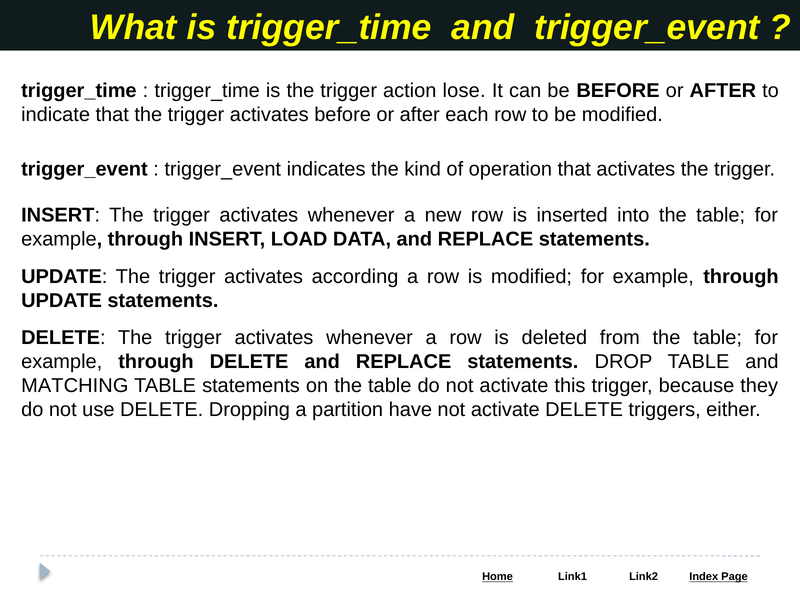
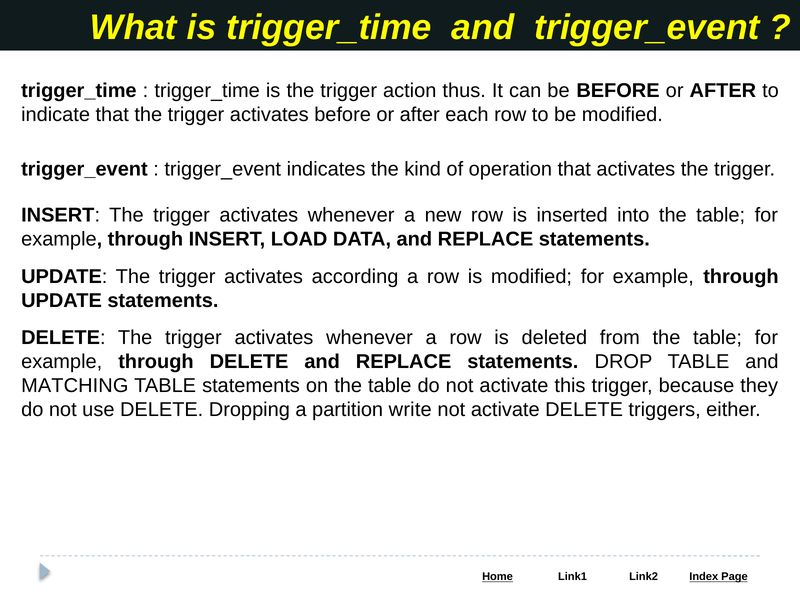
lose: lose -> thus
have: have -> write
